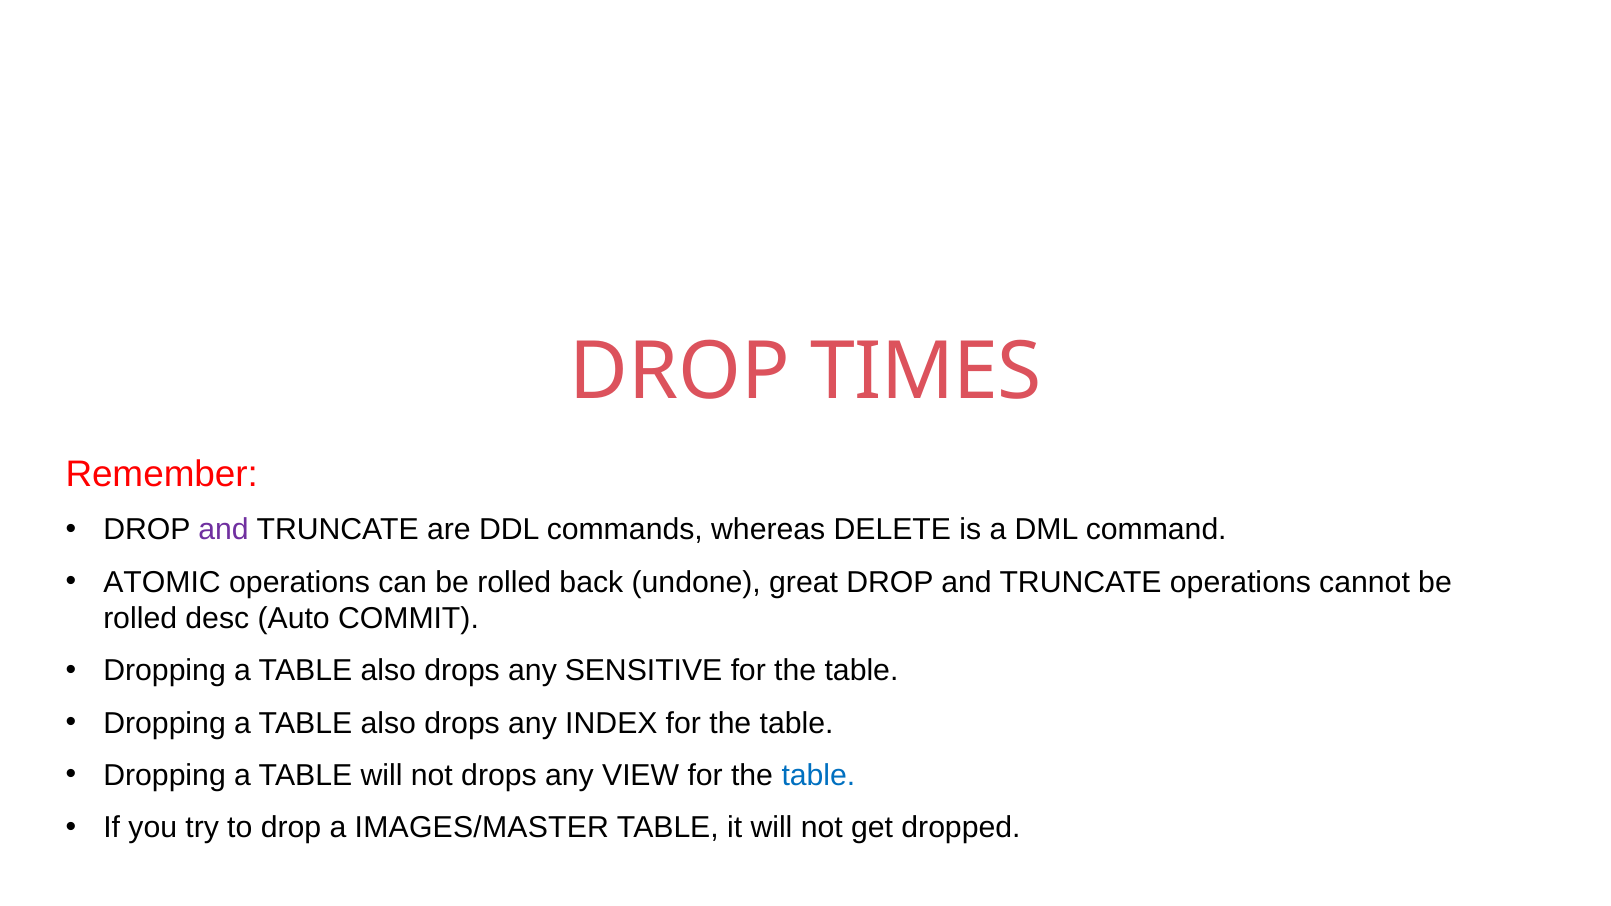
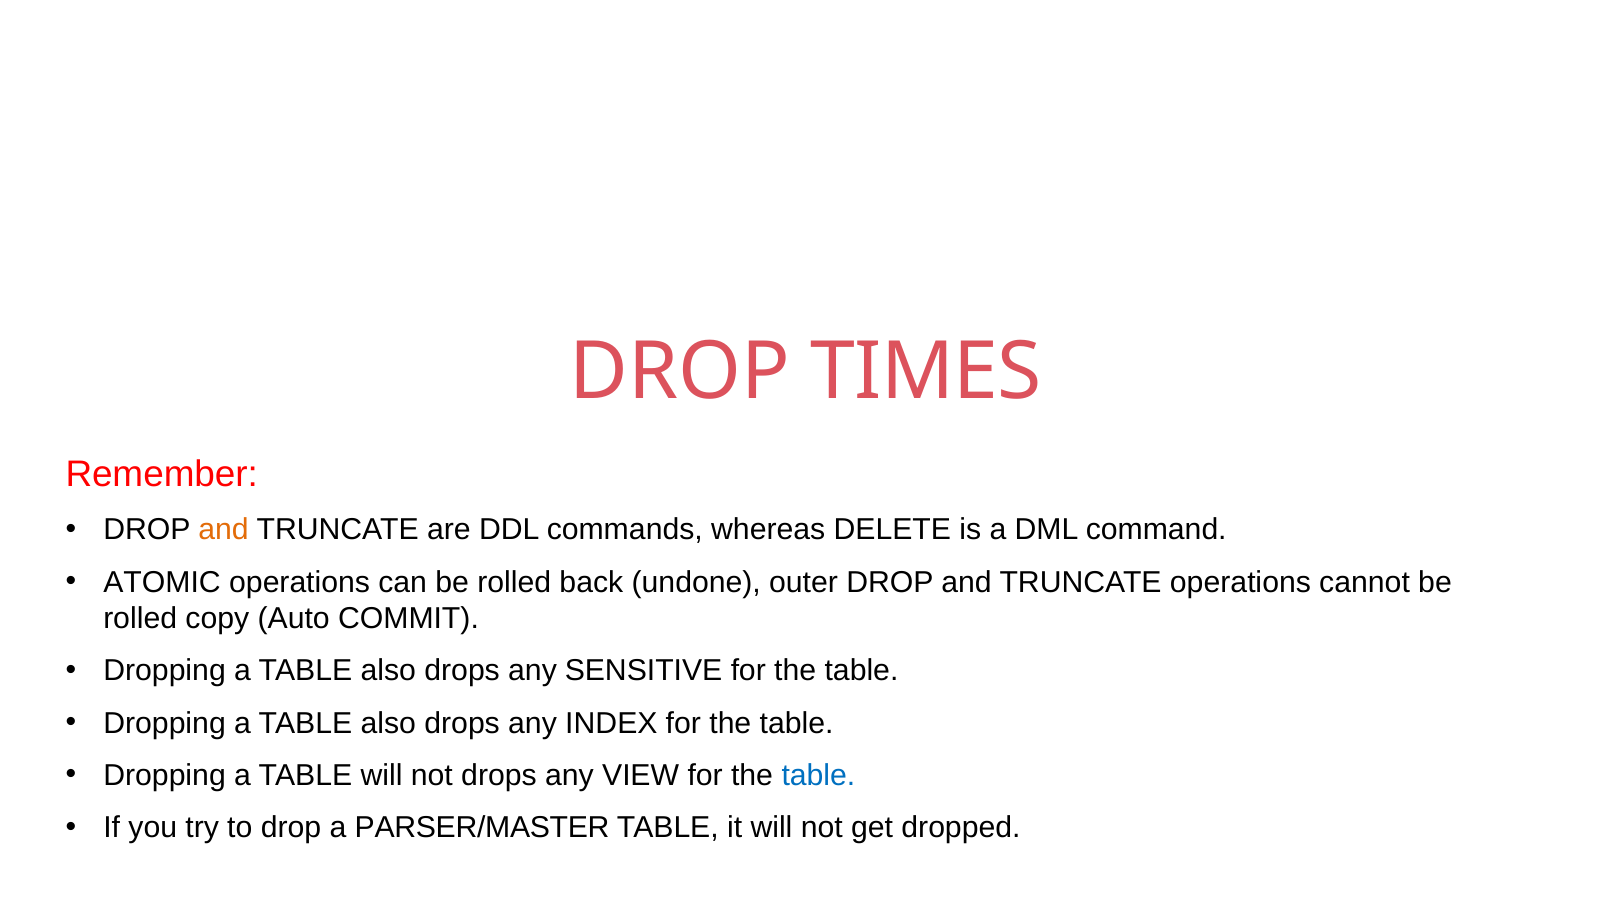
and at (224, 530) colour: purple -> orange
great: great -> outer
desc: desc -> copy
IMAGES/MASTER: IMAGES/MASTER -> PARSER/MASTER
